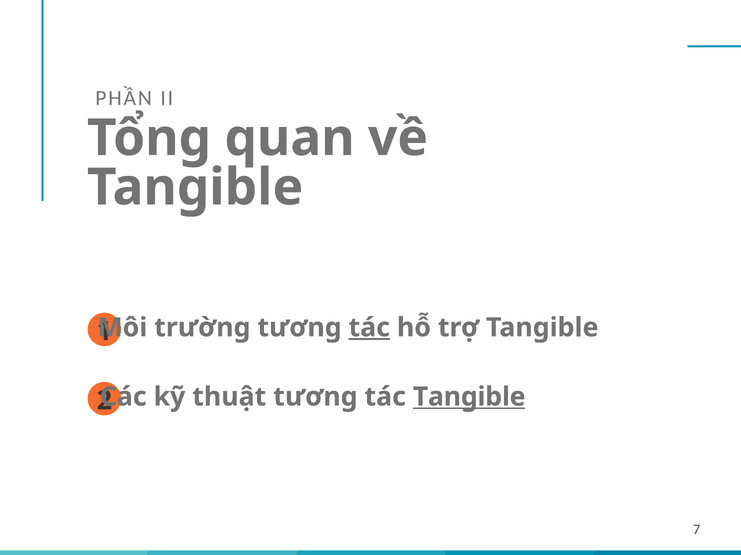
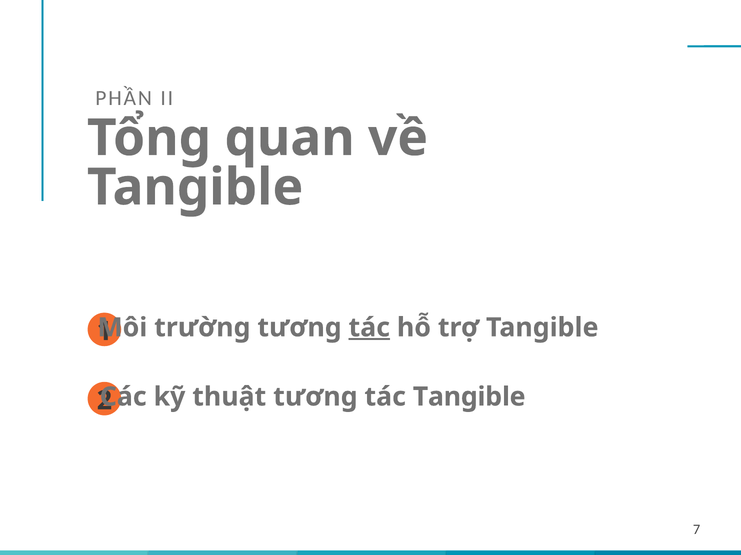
Tangible at (469, 397) underline: present -> none
